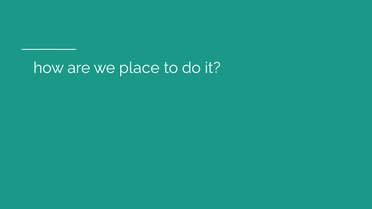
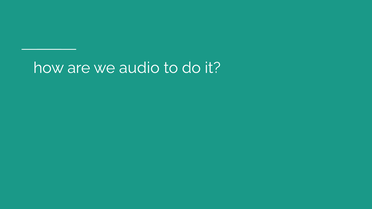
place: place -> audio
